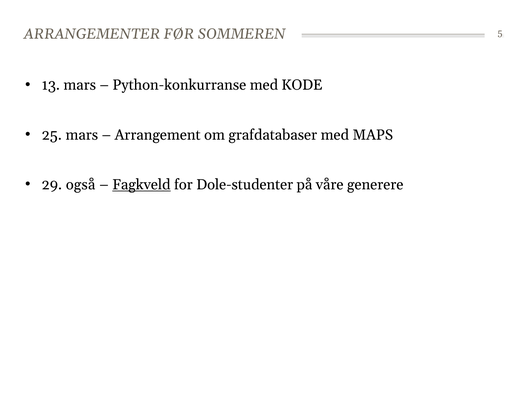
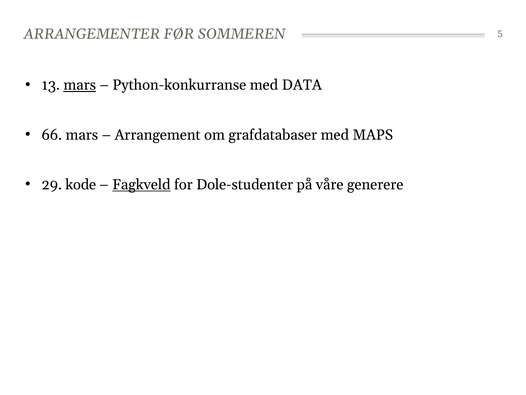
mars at (80, 85) underline: none -> present
KODE: KODE -> DATA
25: 25 -> 66
også: også -> kode
